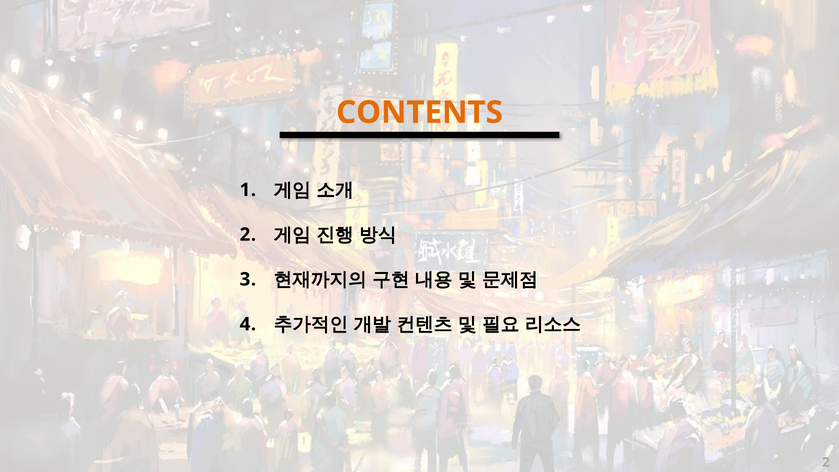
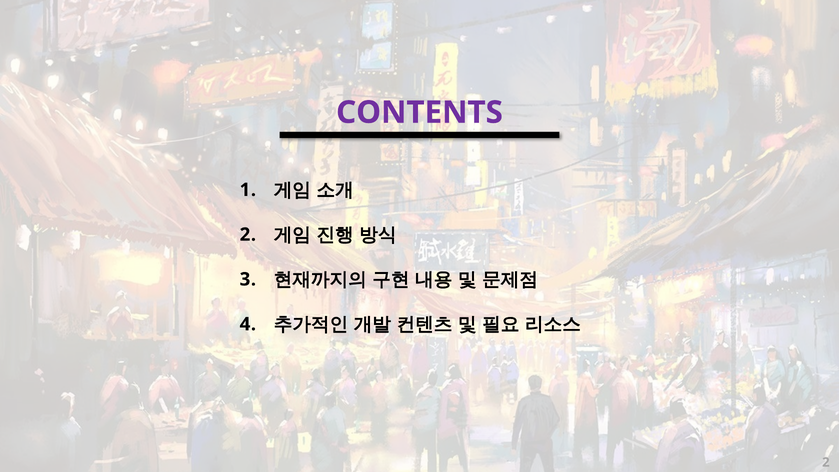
CONTENTS colour: orange -> purple
